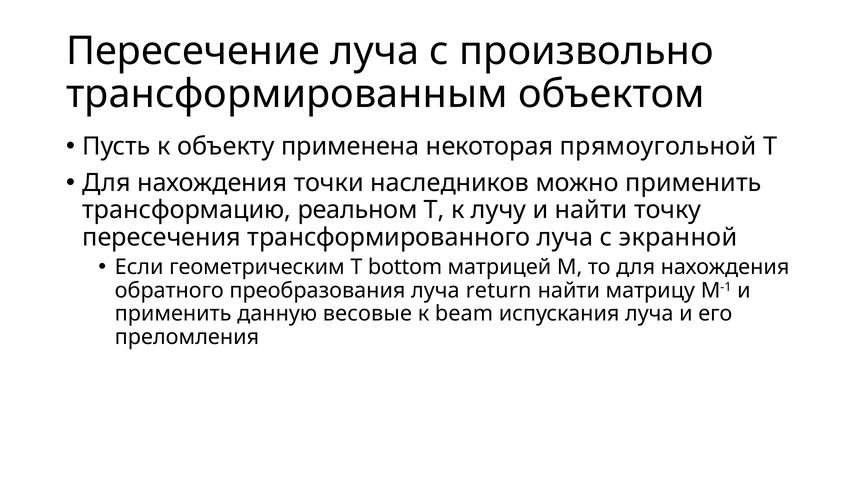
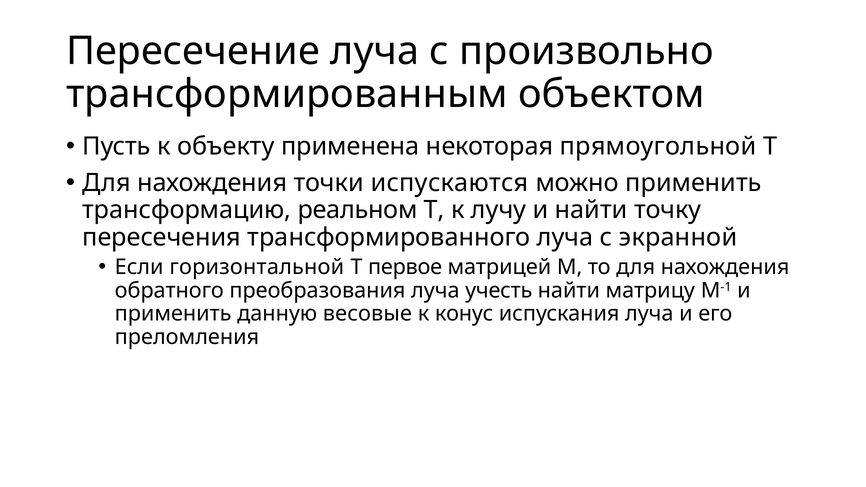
наследников: наследников -> испускаются
геометрическим: геометрическим -> горизонтальной
bottom: bottom -> первое
return: return -> учесть
beam: beam -> конус
